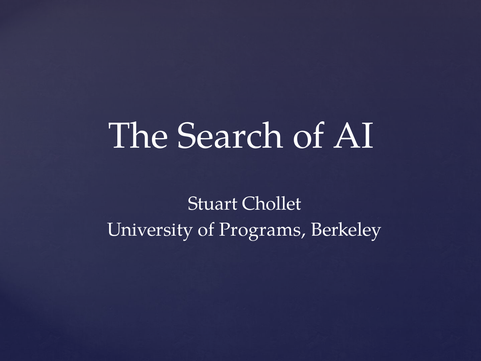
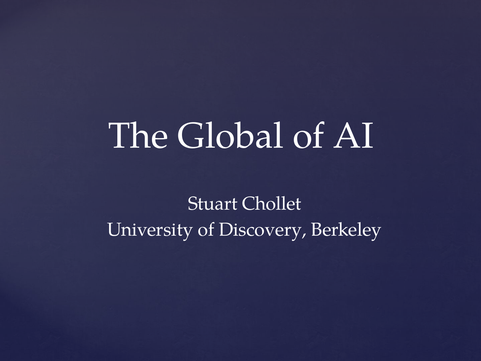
Search: Search -> Global
Programs: Programs -> Discovery
